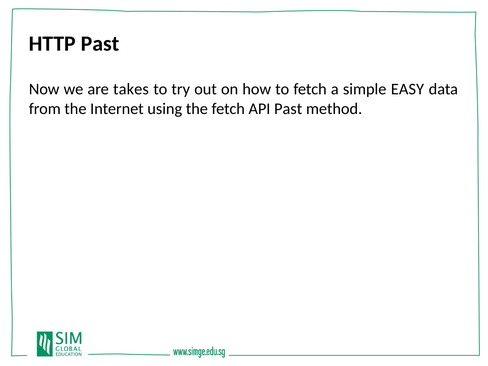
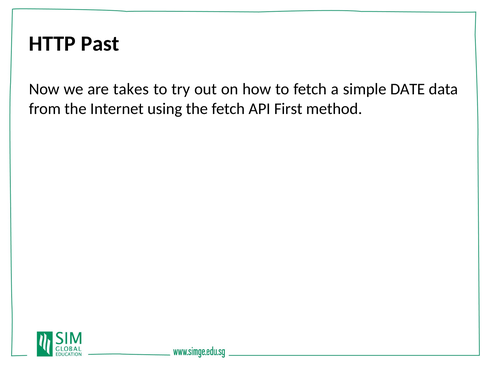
EASY: EASY -> DATE
API Past: Past -> First
